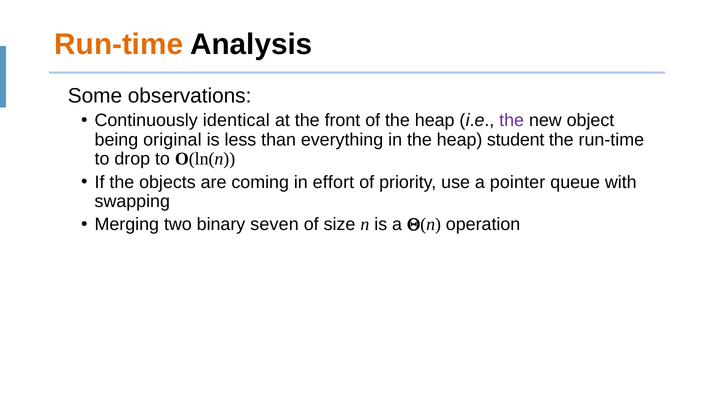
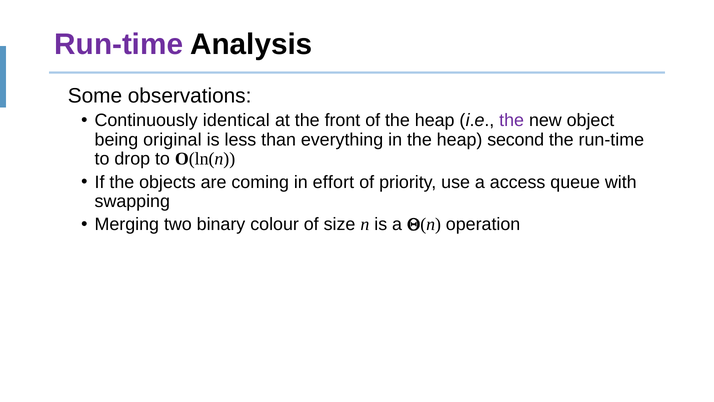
Run-time at (119, 45) colour: orange -> purple
student: student -> second
pointer: pointer -> access
seven: seven -> colour
